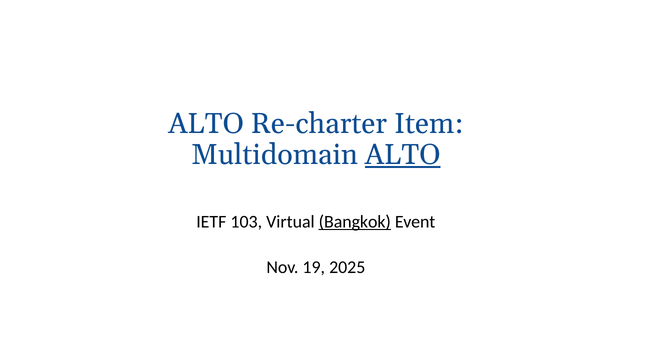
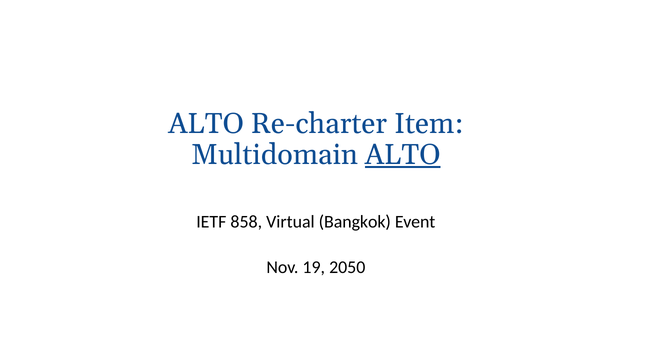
103: 103 -> 858
Bangkok underline: present -> none
2025: 2025 -> 2050
